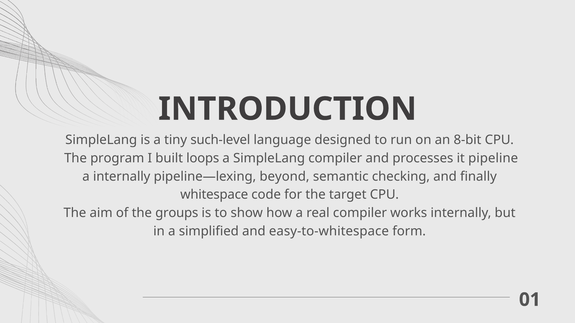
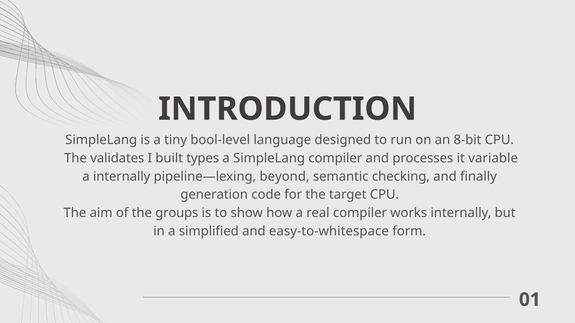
such-level: such-level -> bool-level
program: program -> validates
loops: loops -> types
pipeline: pipeline -> variable
whitespace: whitespace -> generation
